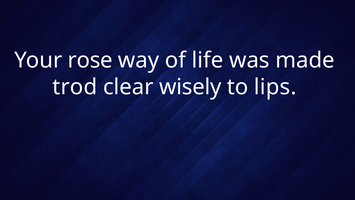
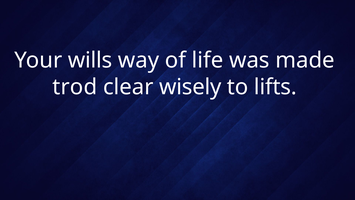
rose: rose -> wills
lips: lips -> lifts
